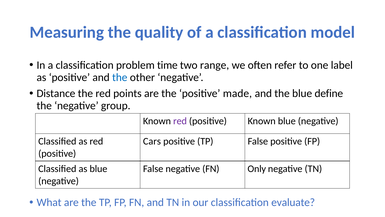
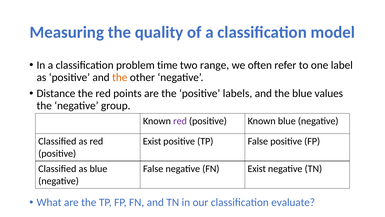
the at (120, 77) colour: blue -> orange
made: made -> labels
define: define -> values
Cars at (152, 141): Cars -> Exist
FN Only: Only -> Exist
